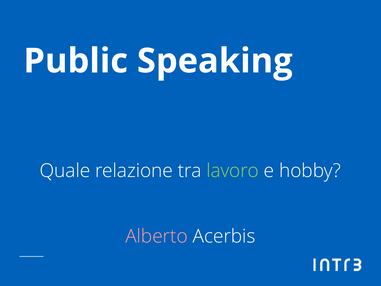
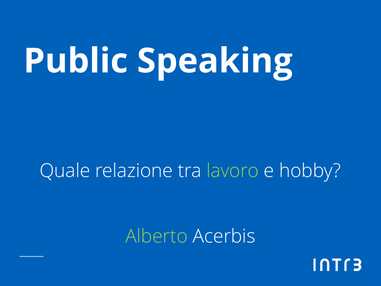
Alberto colour: pink -> light green
